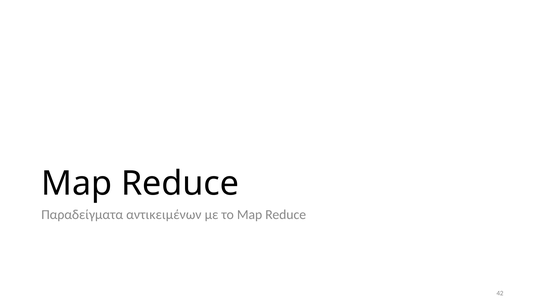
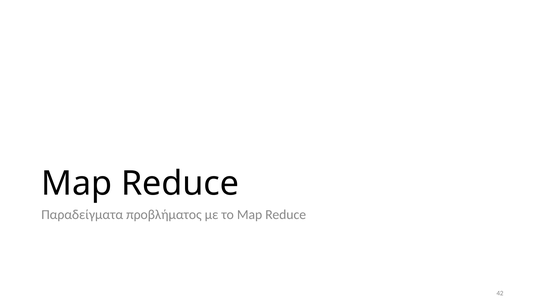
αντικειμένων: αντικειμένων -> προβλήματος
